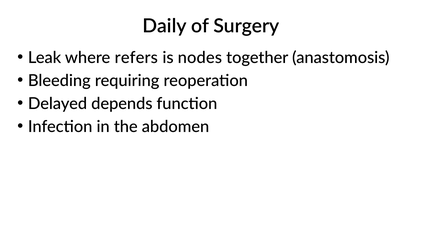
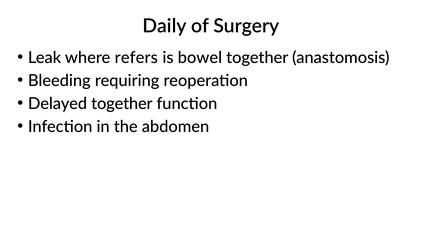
nodes: nodes -> bowel
Delayed depends: depends -> together
